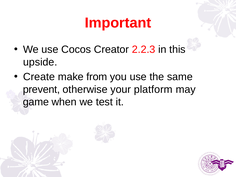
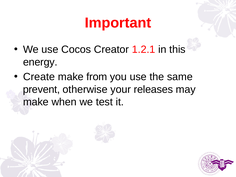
2.2.3: 2.2.3 -> 1.2.1
upside: upside -> energy
platform: platform -> releases
game at (36, 102): game -> make
